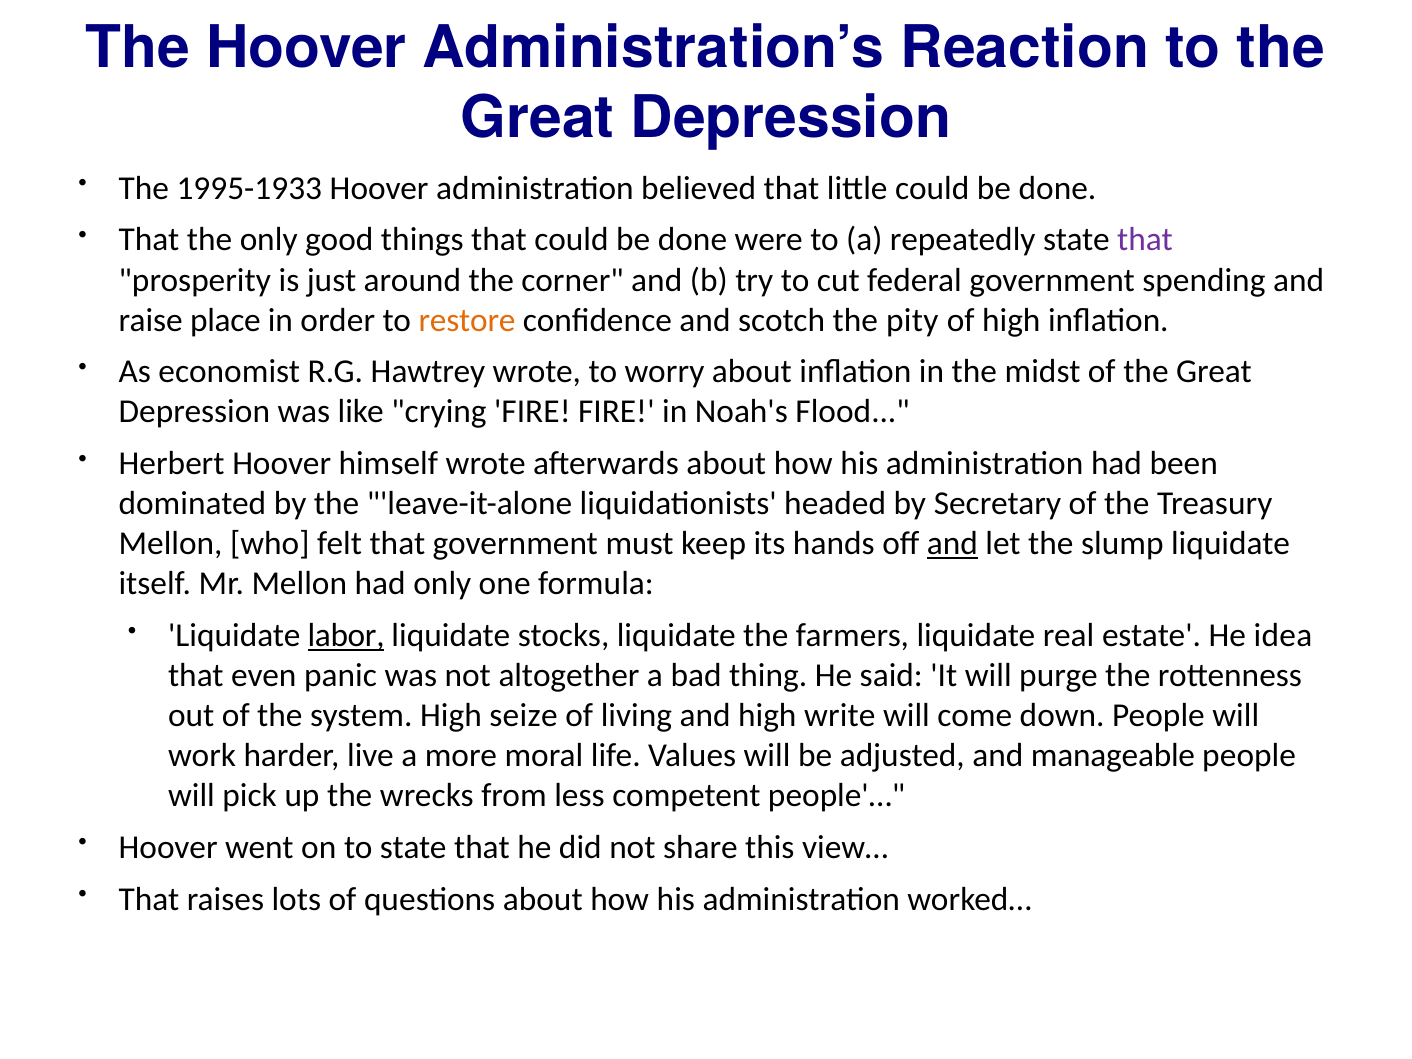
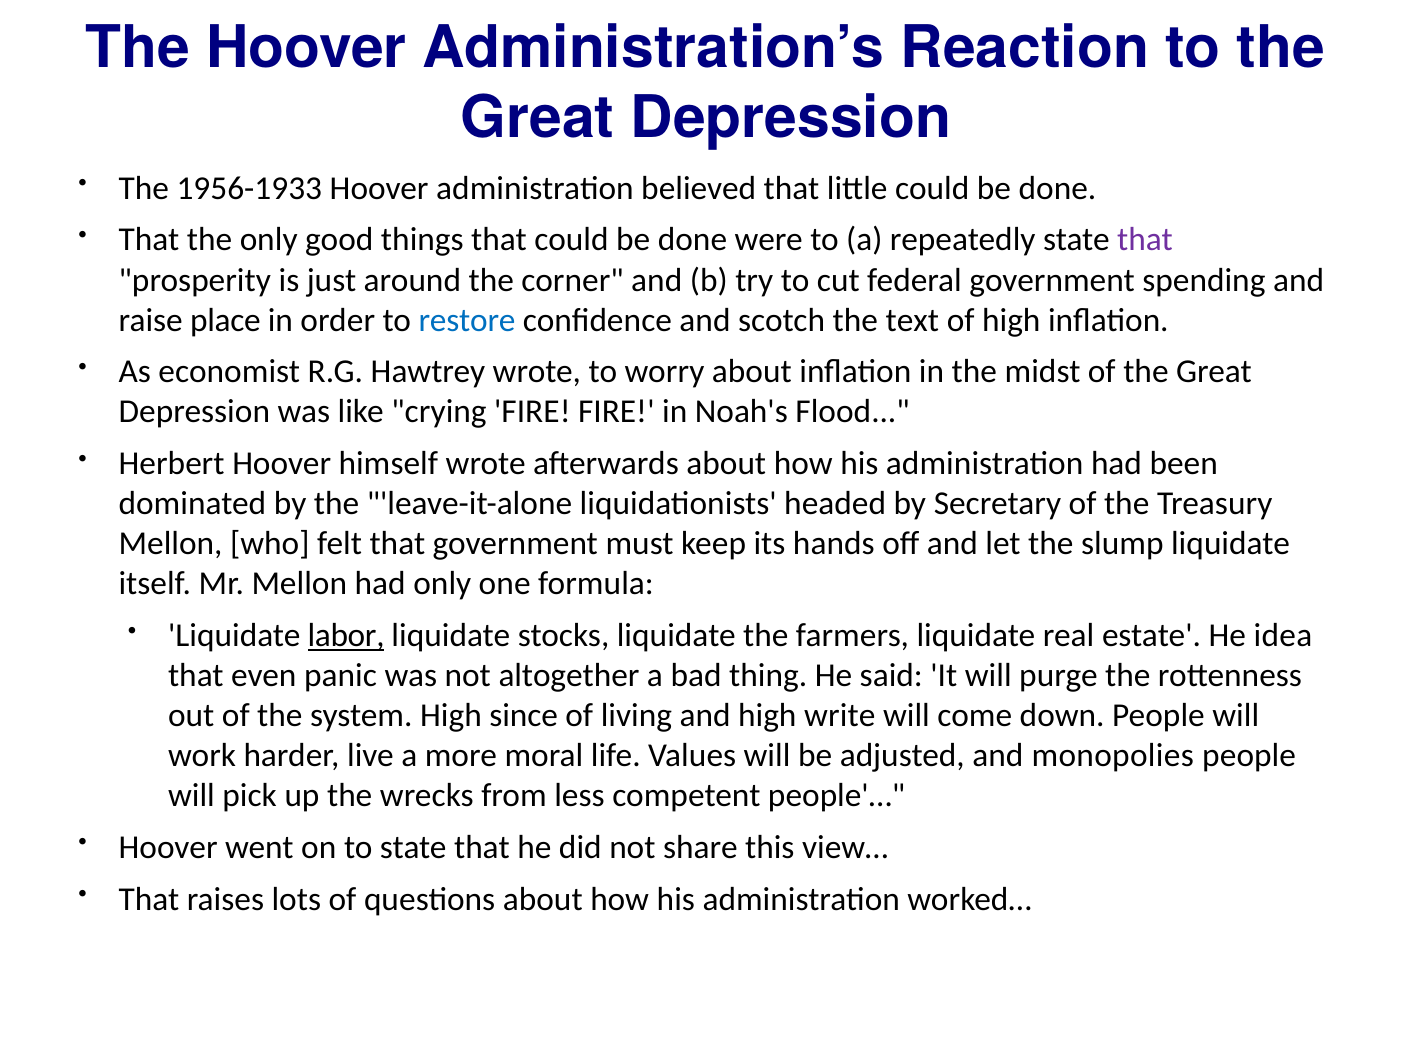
1995-1933: 1995-1933 -> 1956-1933
restore colour: orange -> blue
pity: pity -> text
and at (952, 544) underline: present -> none
seize: seize -> since
manageable: manageable -> monopolies
